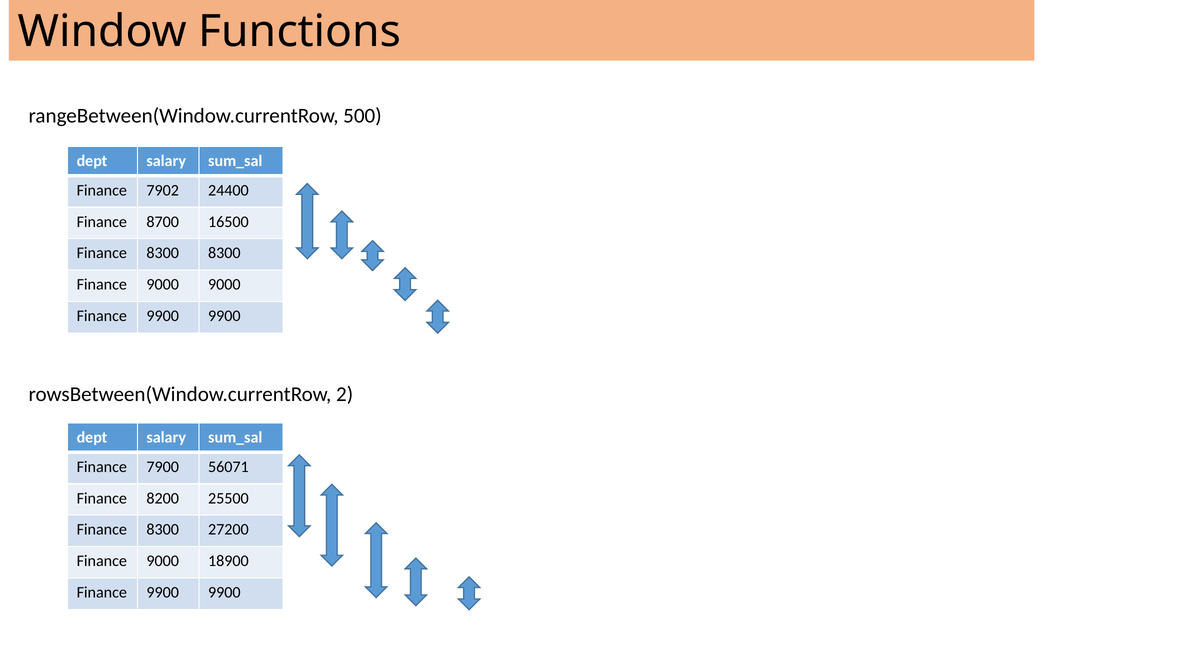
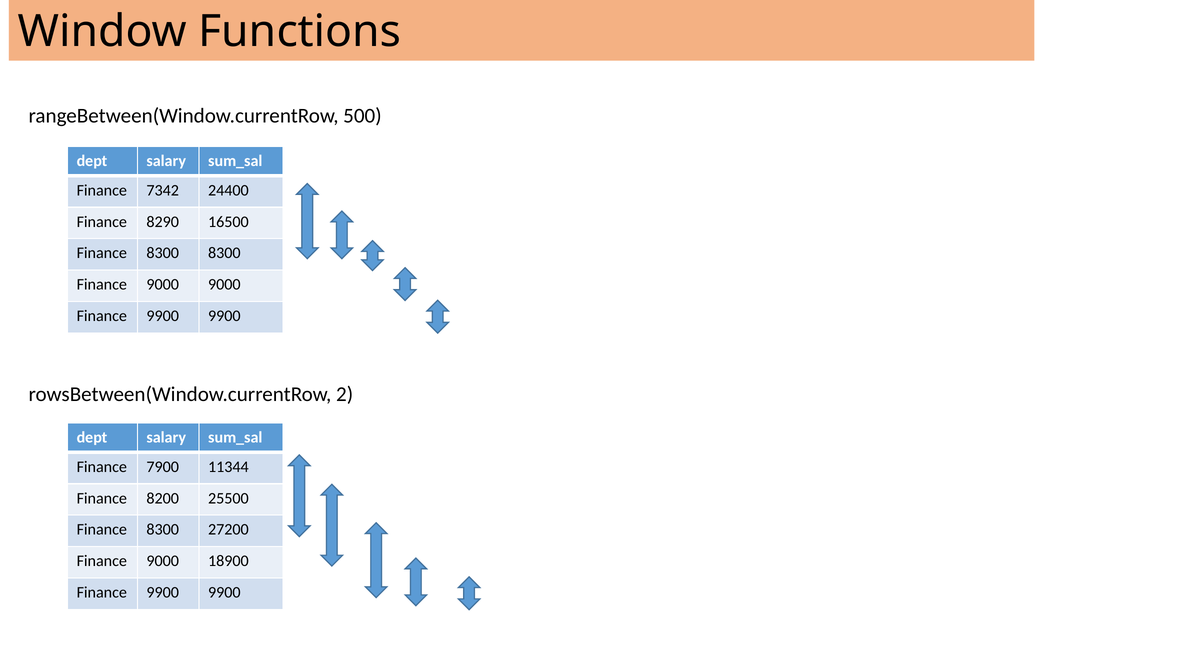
7902: 7902 -> 7342
8700: 8700 -> 8290
56071: 56071 -> 11344
